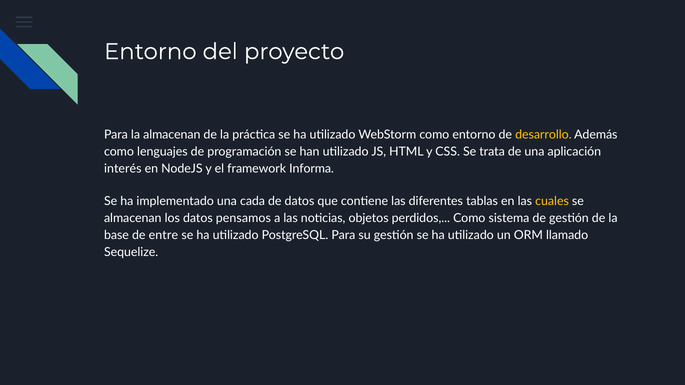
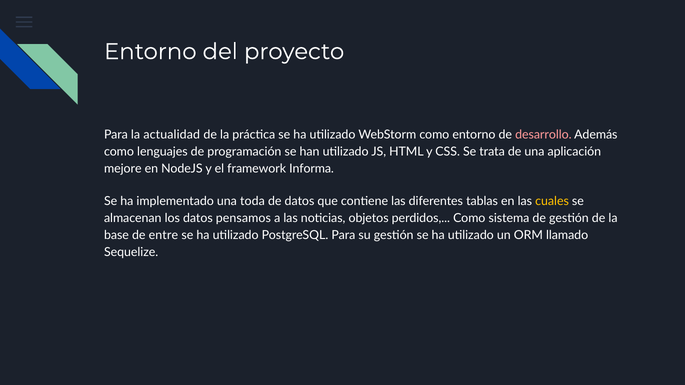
la almacenan: almacenan -> actualidad
desarrollo colour: yellow -> pink
interés: interés -> mejore
cada: cada -> toda
